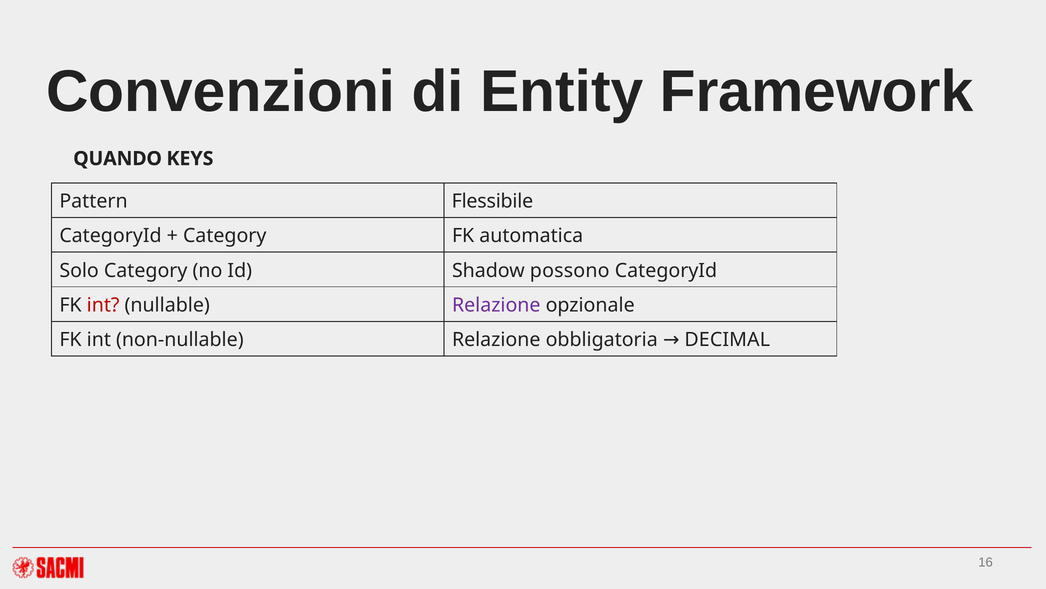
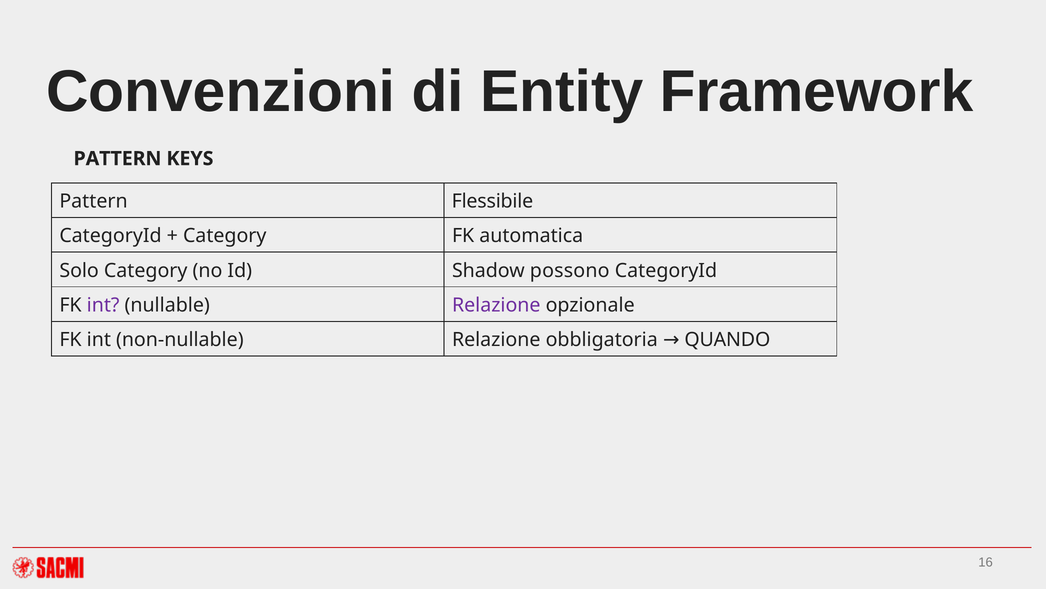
QUANDO at (118, 158): QUANDO -> PATTERN
int at (103, 305) colour: red -> purple
DECIMAL: DECIMAL -> QUANDO
